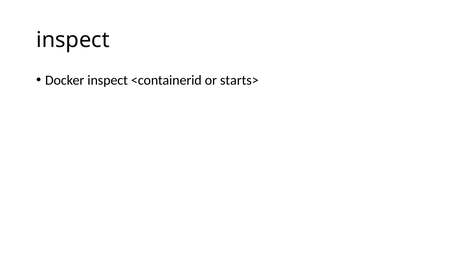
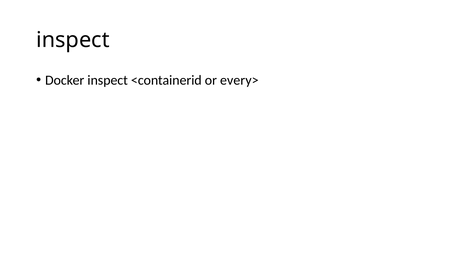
starts>: starts> -> every>
